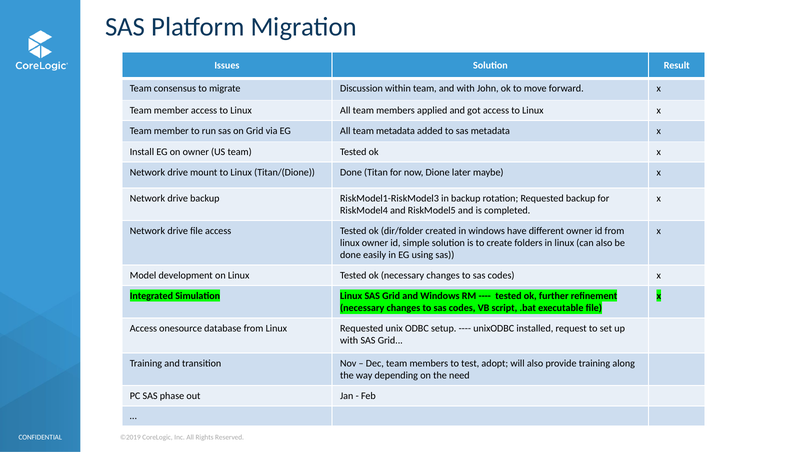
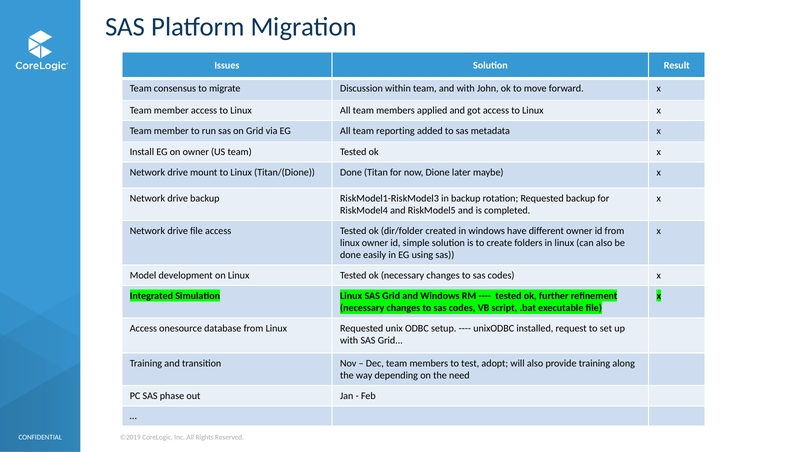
team metadata: metadata -> reporting
